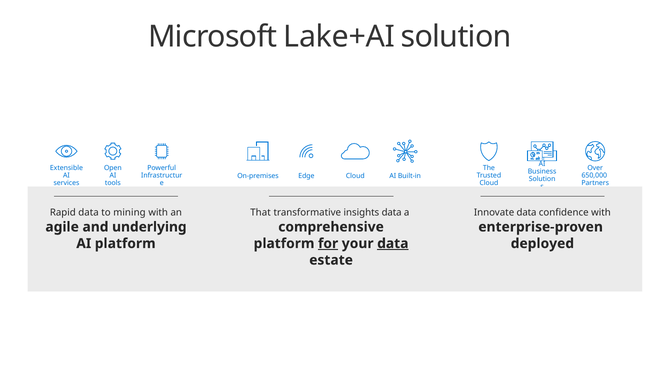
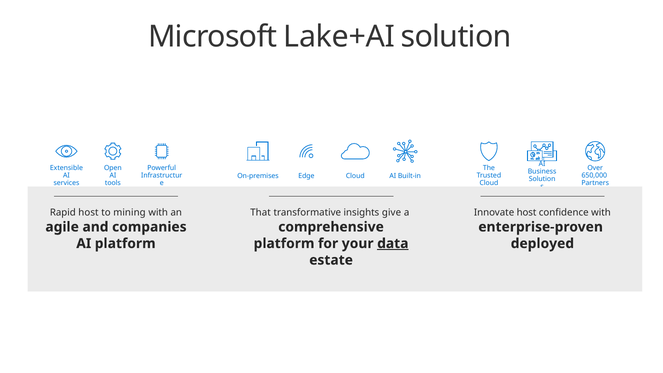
Rapid data: data -> host
insights data: data -> give
Innovate data: data -> host
underlying: underlying -> companies
for underline: present -> none
